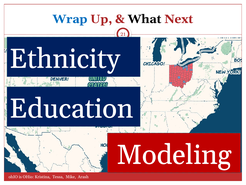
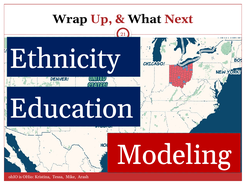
Wrap colour: blue -> black
